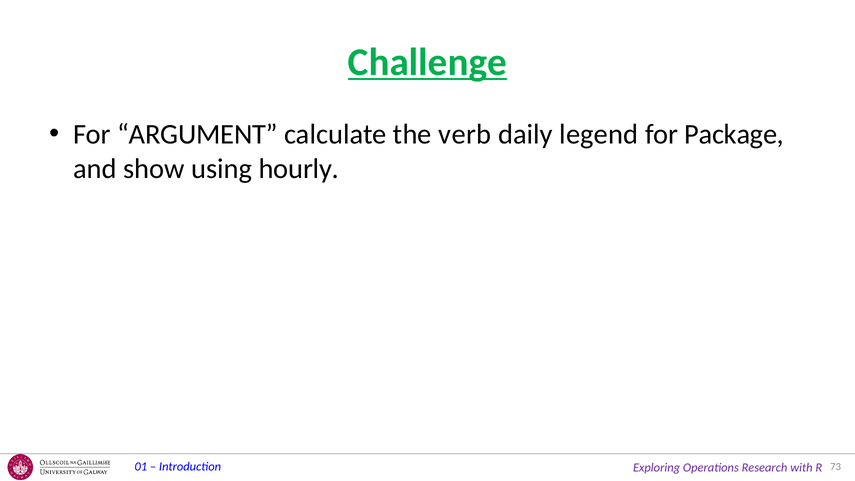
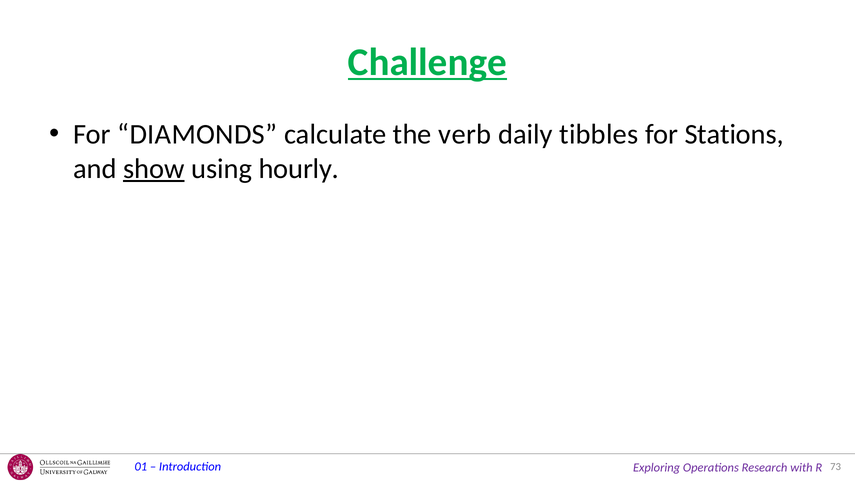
ARGUMENT: ARGUMENT -> DIAMONDS
legend: legend -> tibbles
Package: Package -> Stations
show underline: none -> present
